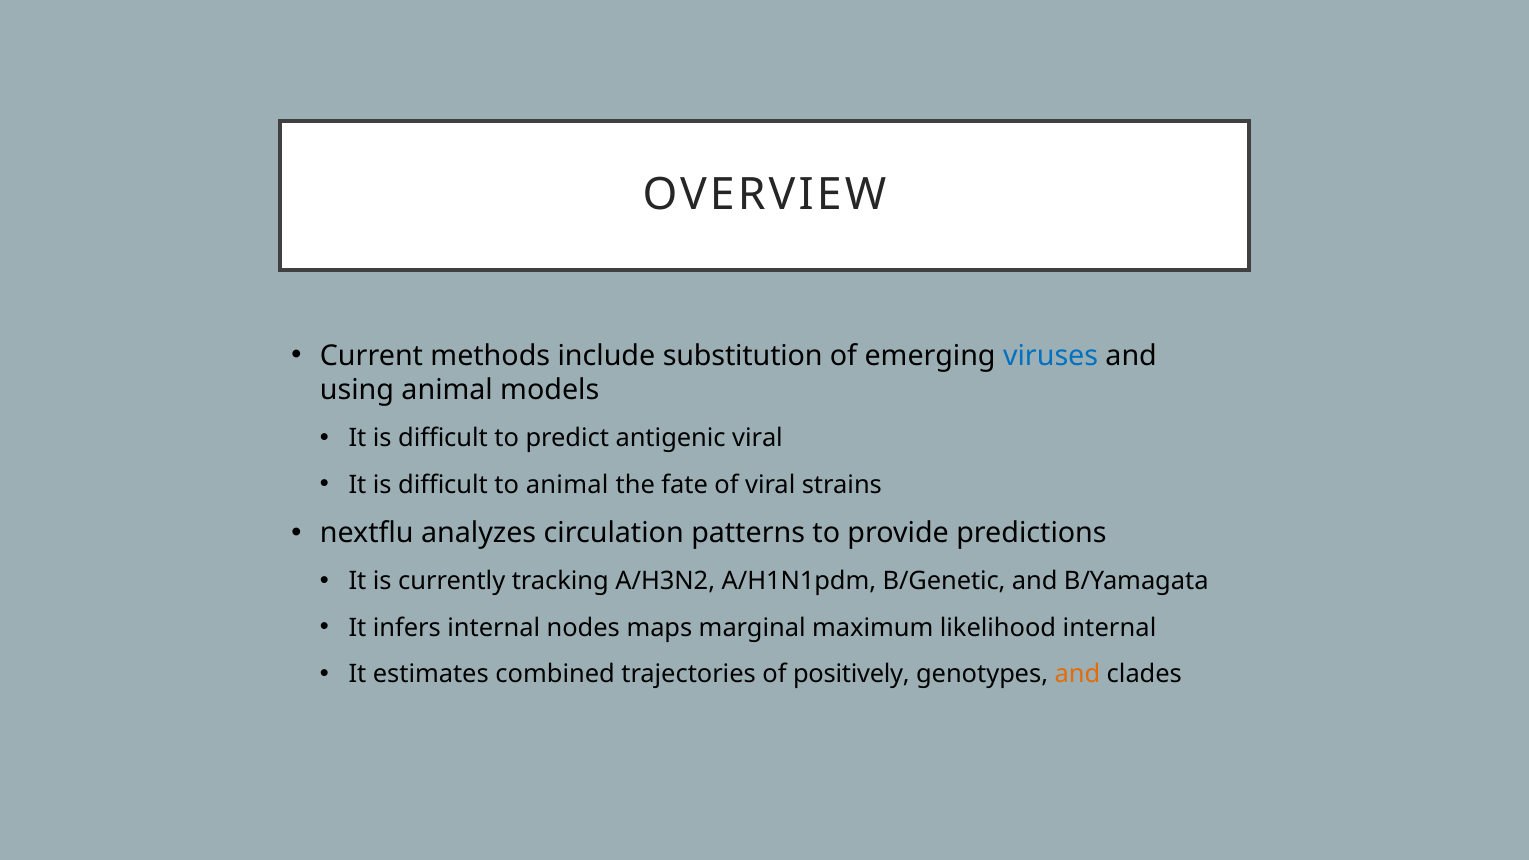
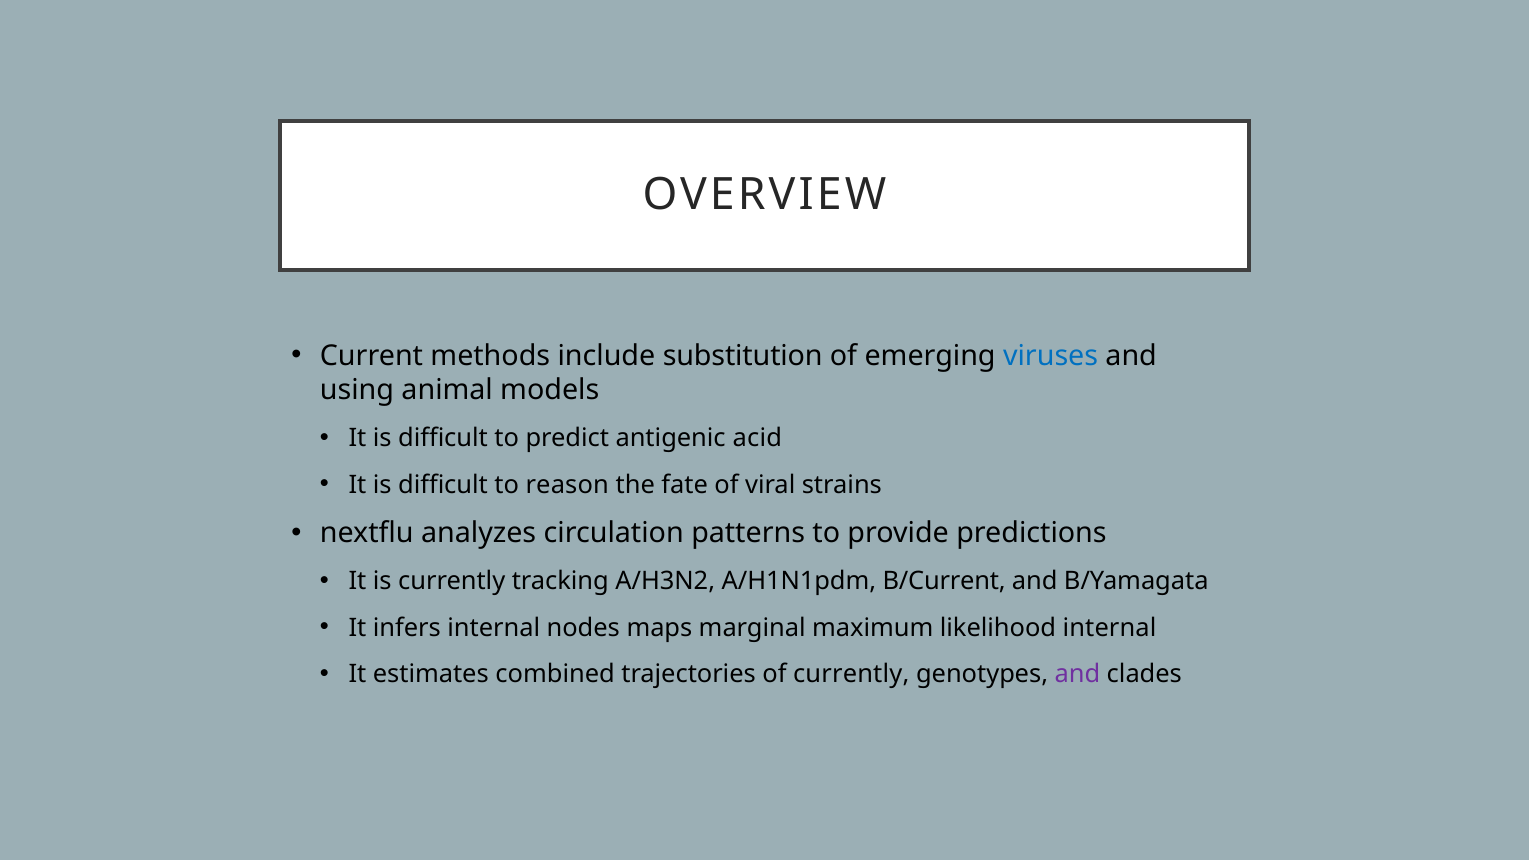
antigenic viral: viral -> acid
to animal: animal -> reason
B/Genetic: B/Genetic -> B/Current
of positively: positively -> currently
and at (1077, 674) colour: orange -> purple
